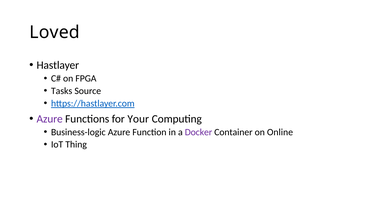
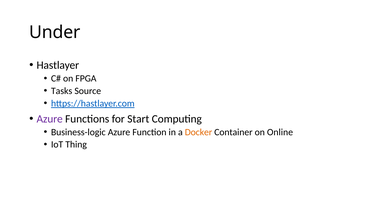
Loved: Loved -> Under
Your: Your -> Start
Docker colour: purple -> orange
